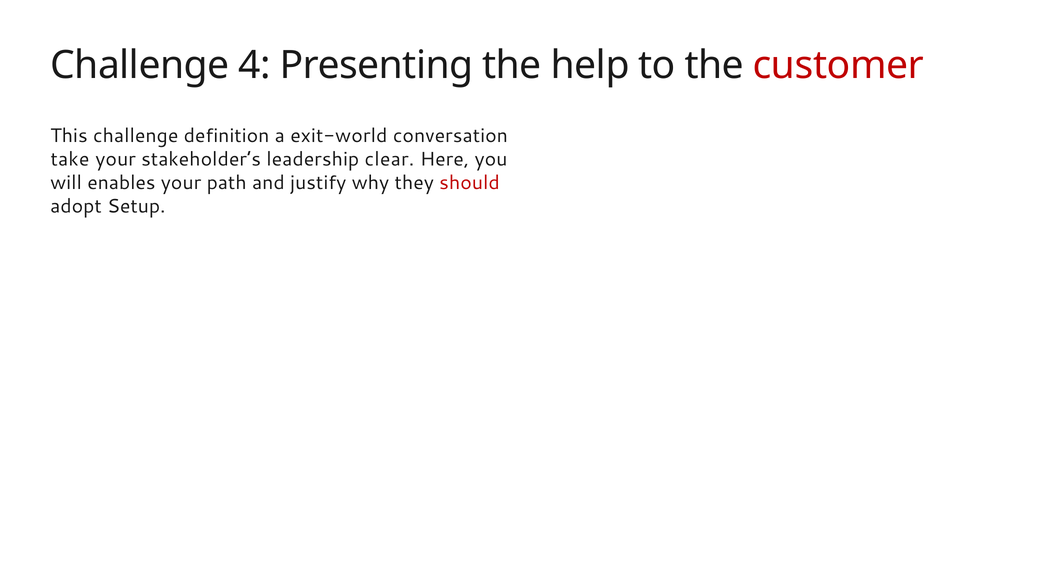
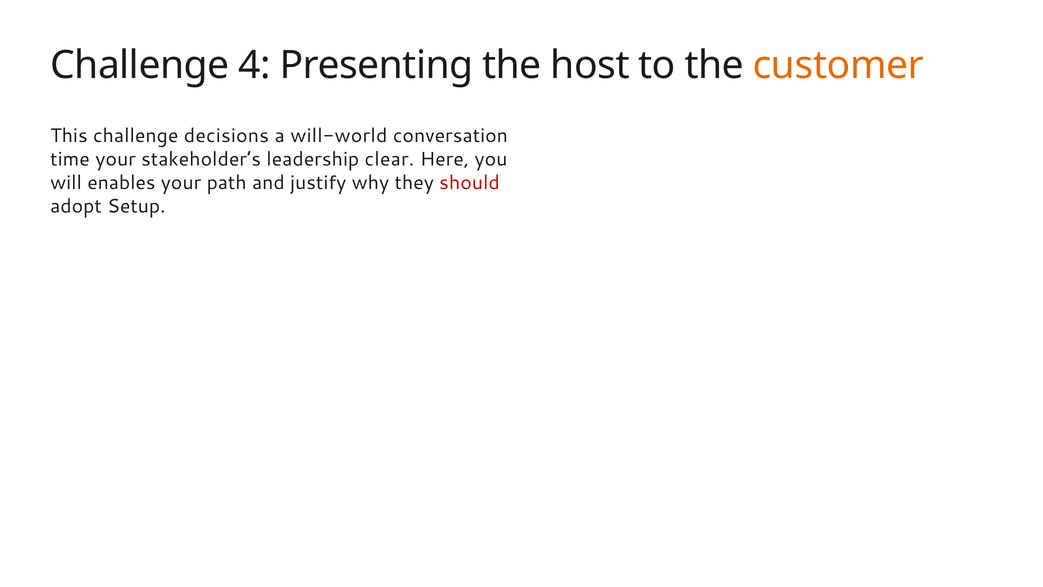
help: help -> host
customer colour: red -> orange
definition: definition -> decisions
exit-world: exit-world -> will-world
take: take -> time
